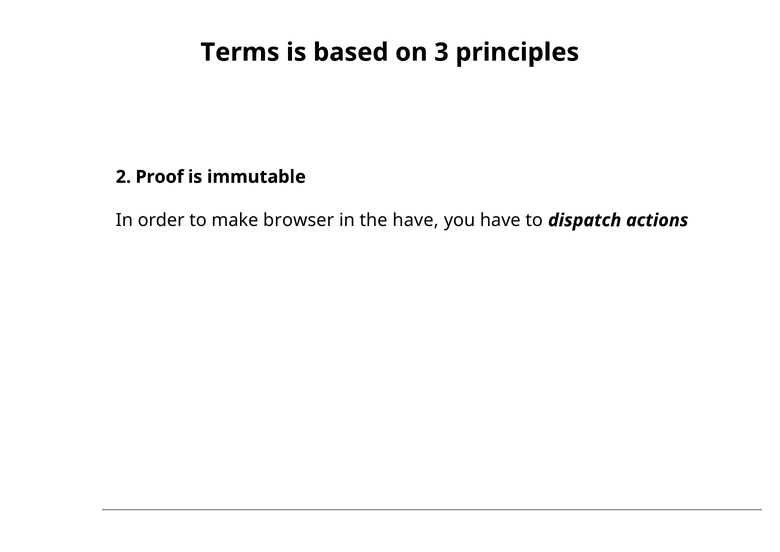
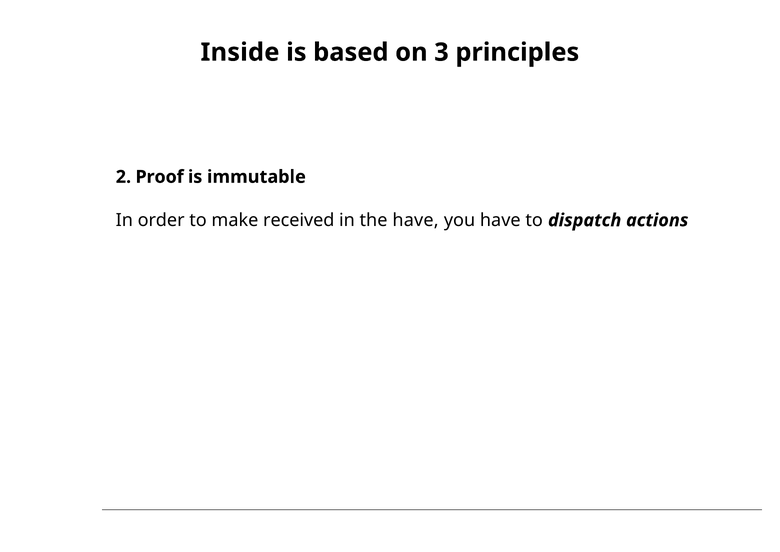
Terms: Terms -> Inside
browser: browser -> received
